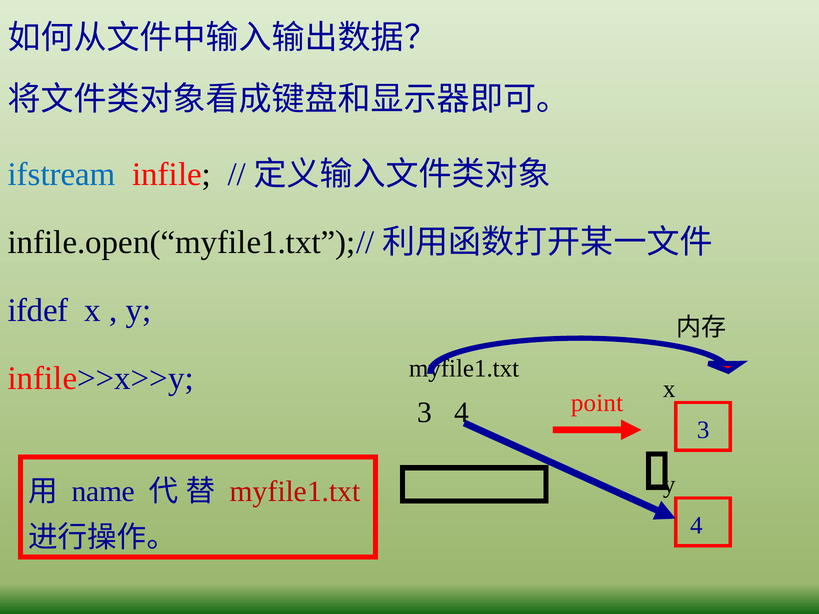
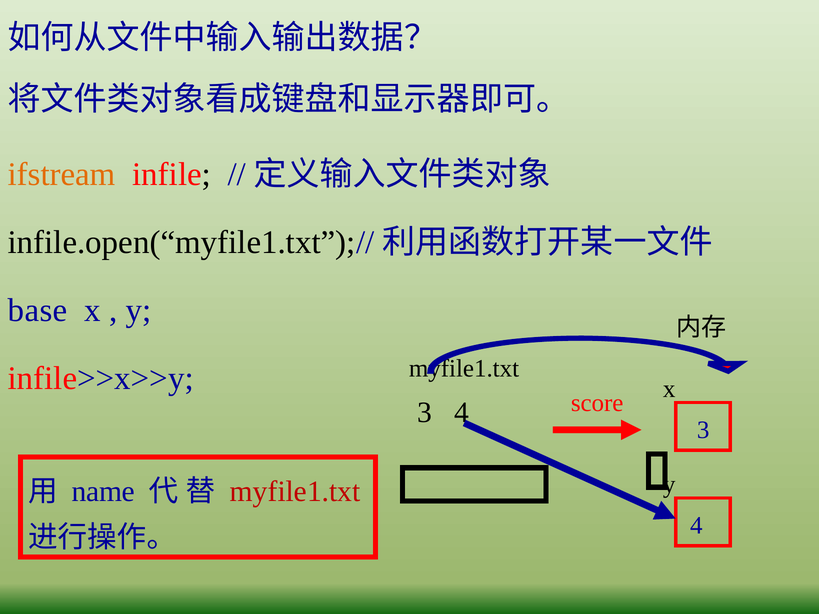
ifstream colour: blue -> orange
ifdef: ifdef -> base
point: point -> score
